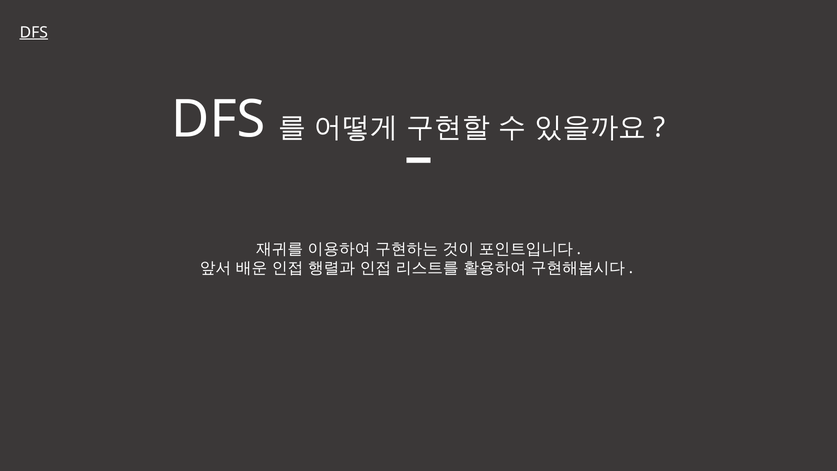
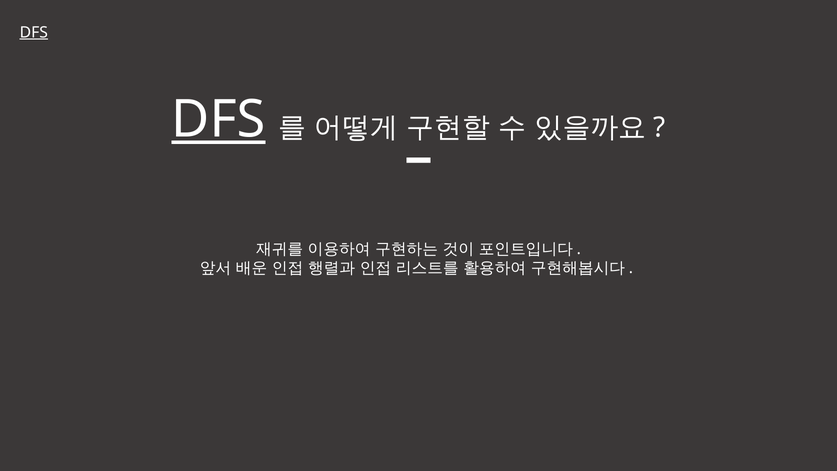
DFS at (218, 120) underline: none -> present
